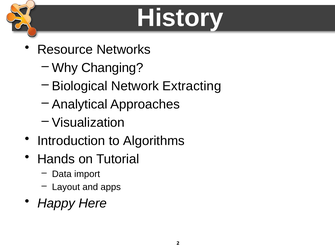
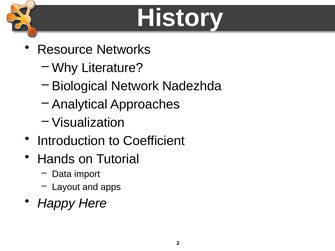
Changing: Changing -> Literature
Extracting: Extracting -> Nadezhda
Algorithms: Algorithms -> Coefficient
